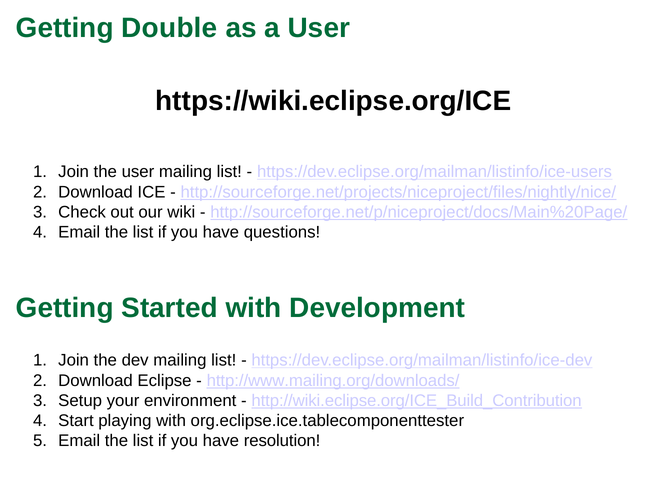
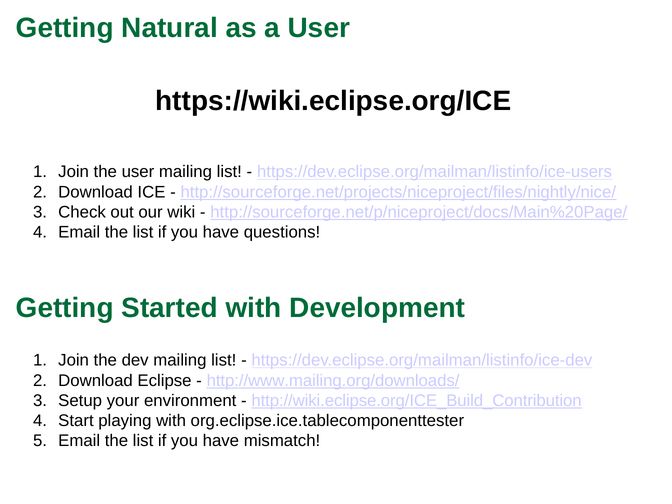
Double: Double -> Natural
resolution: resolution -> mismatch
